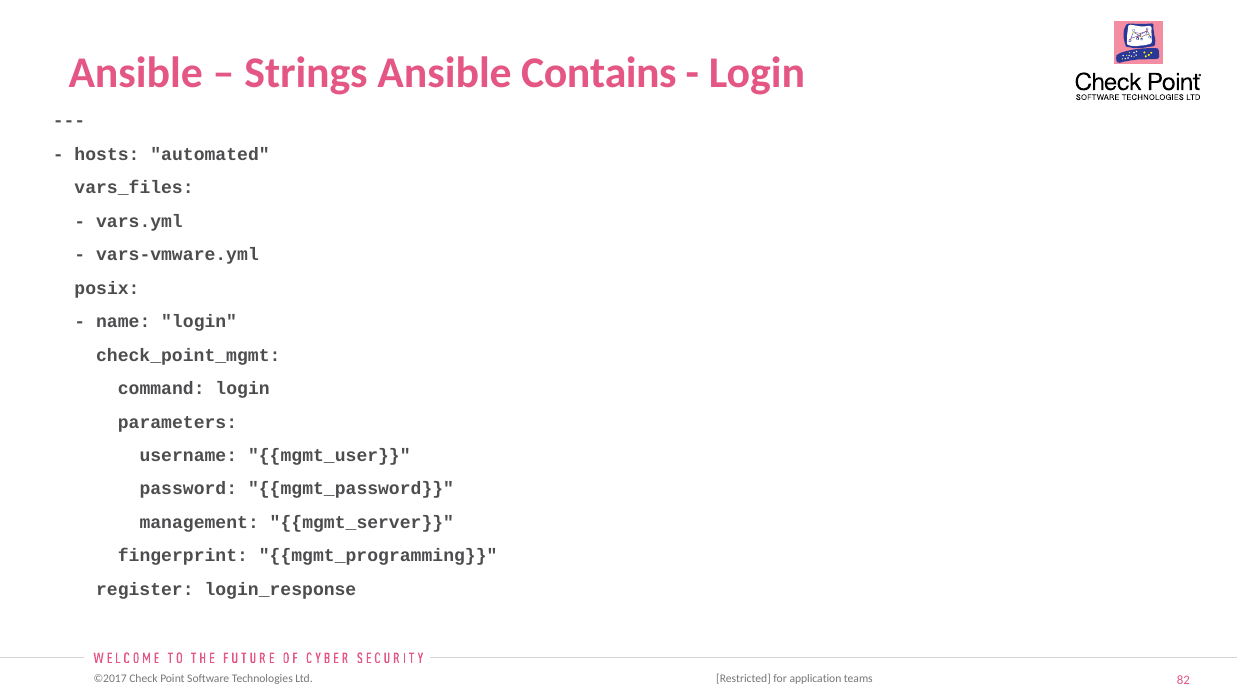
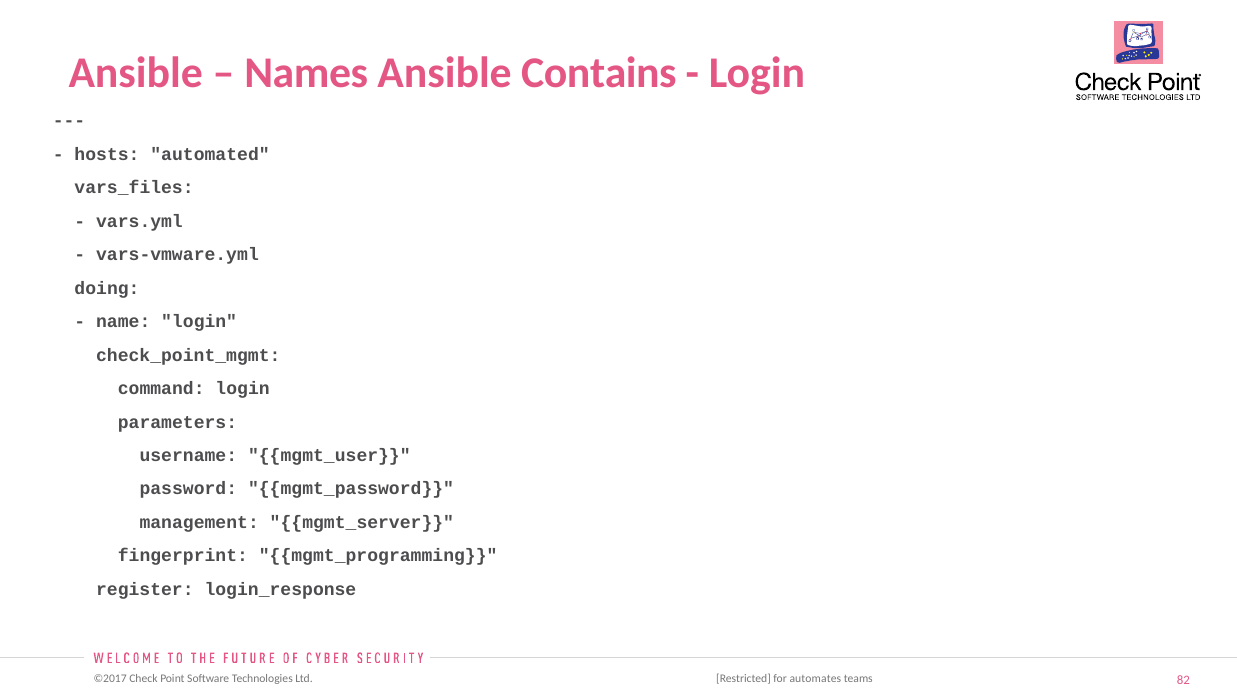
Strings: Strings -> Names
posix: posix -> doing
application: application -> automates
